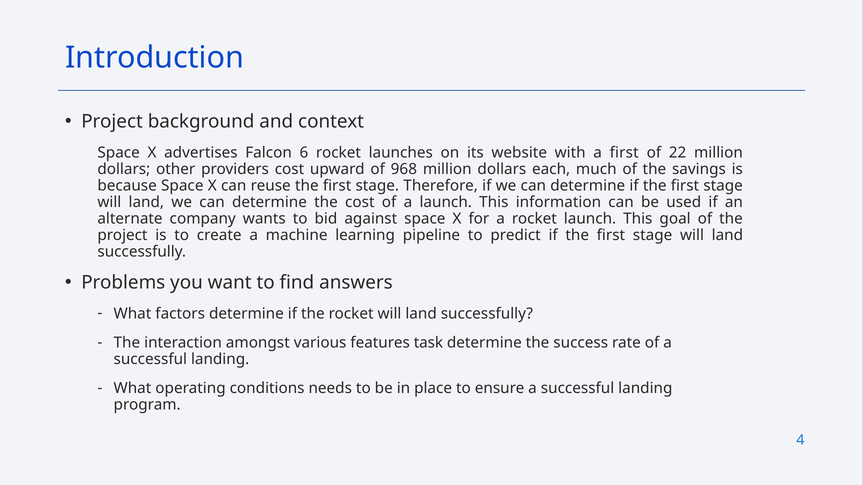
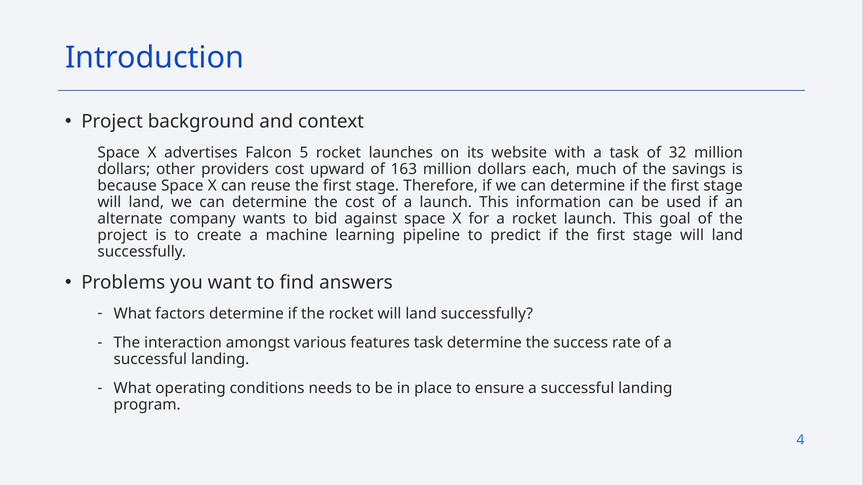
6: 6 -> 5
a first: first -> task
22: 22 -> 32
968: 968 -> 163
